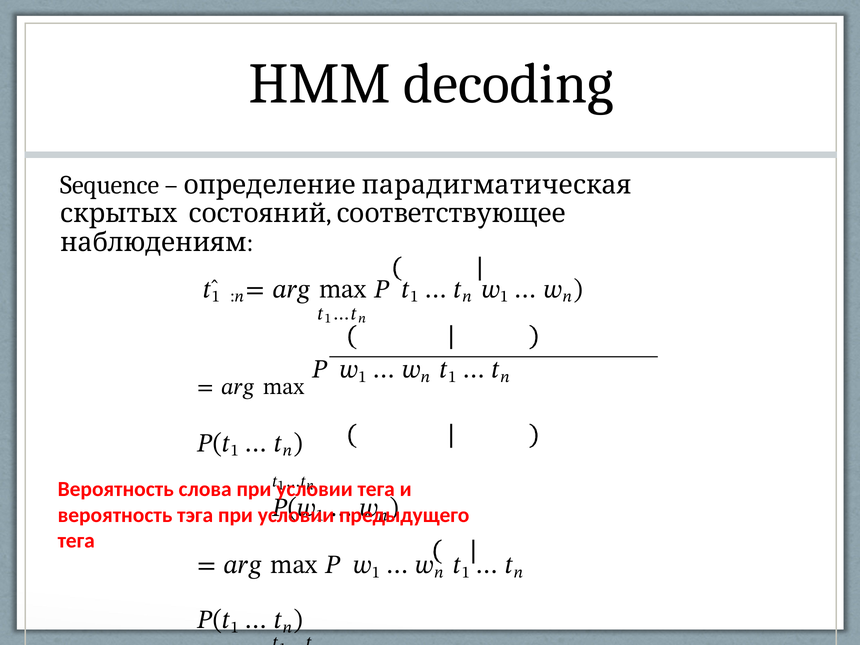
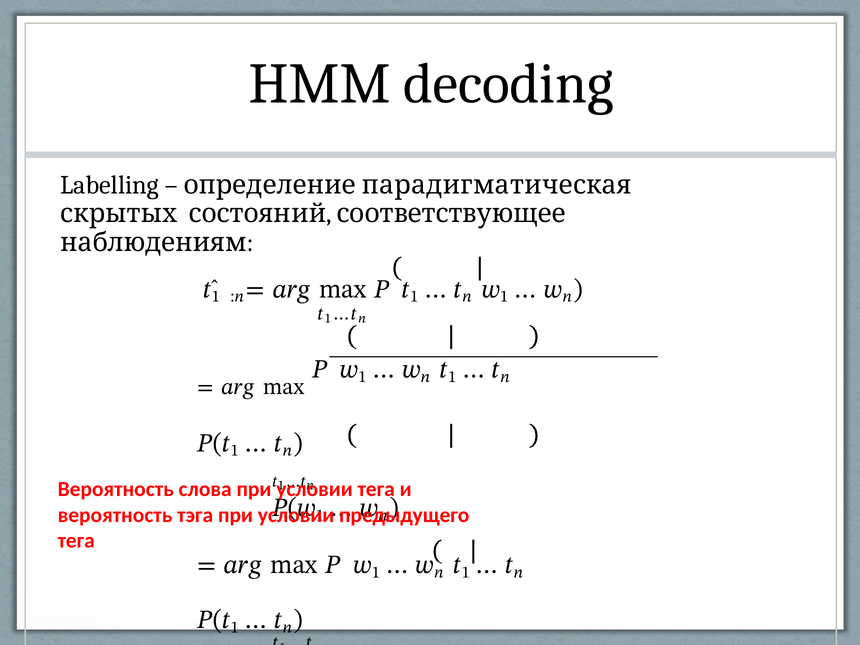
Sequence: Sequence -> Labelling
